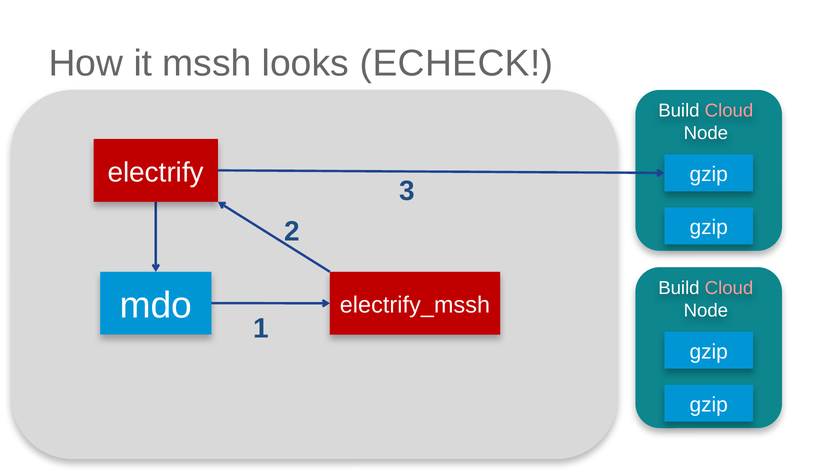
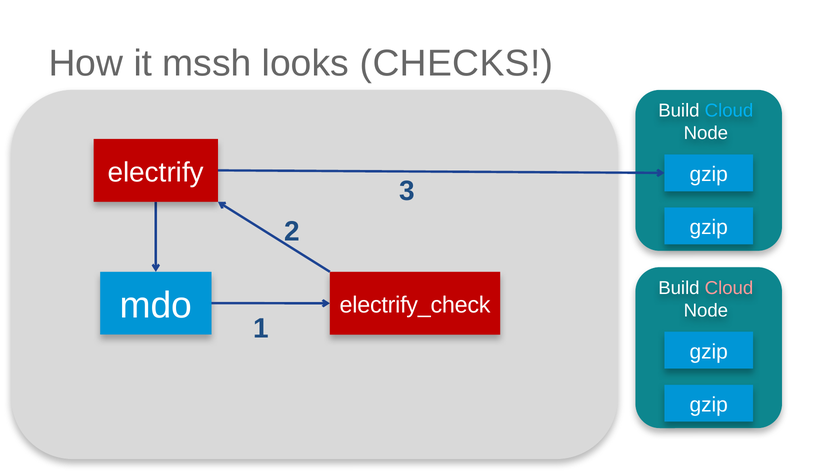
ECHECK: ECHECK -> CHECKS
Cloud at (729, 111) colour: pink -> light blue
electrify_mssh: electrify_mssh -> electrify_check
